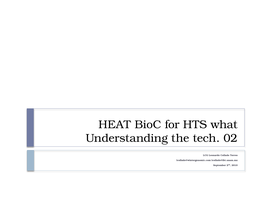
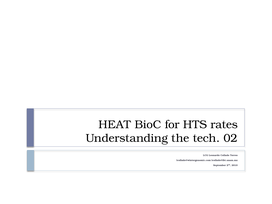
what: what -> rates
